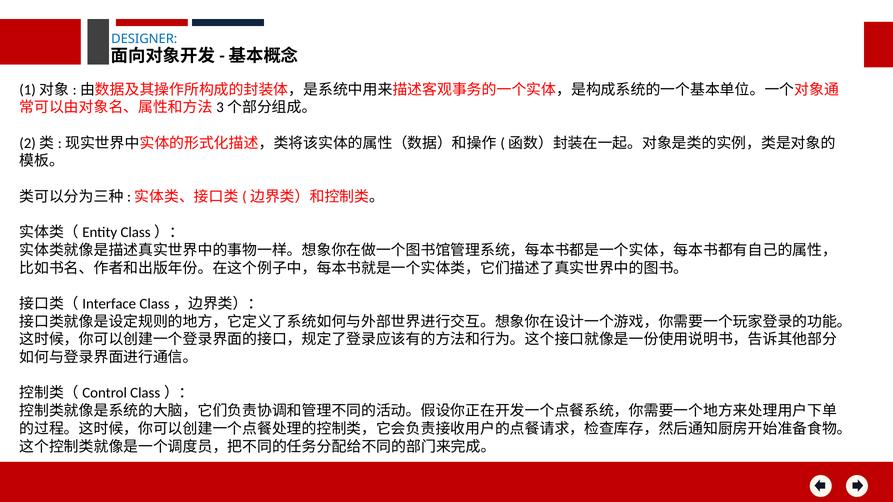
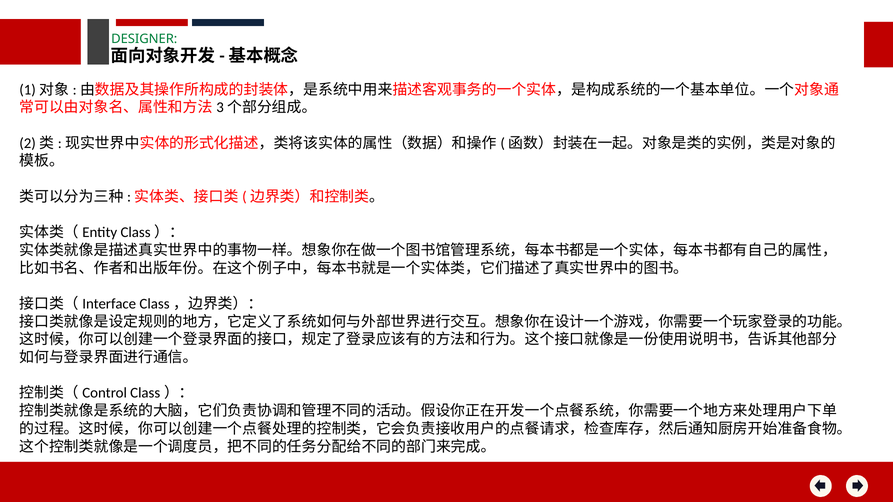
DESIGNER colour: blue -> green
